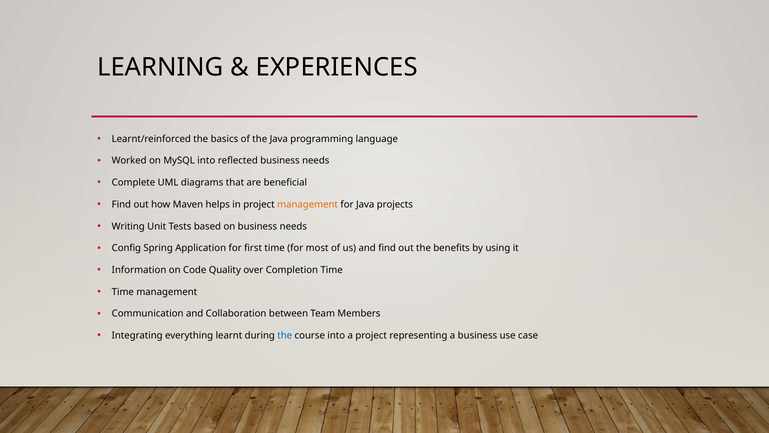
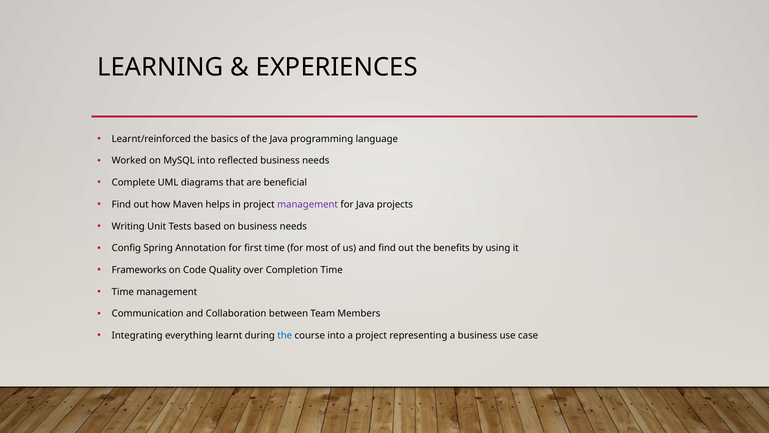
management at (308, 204) colour: orange -> purple
Application: Application -> Annotation
Information: Information -> Frameworks
